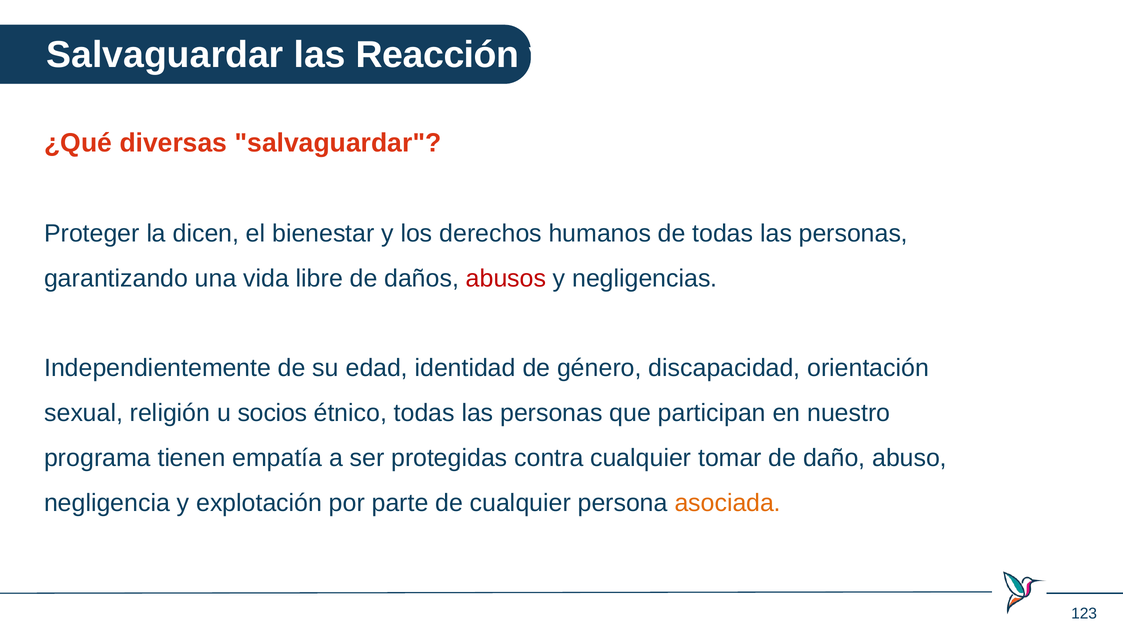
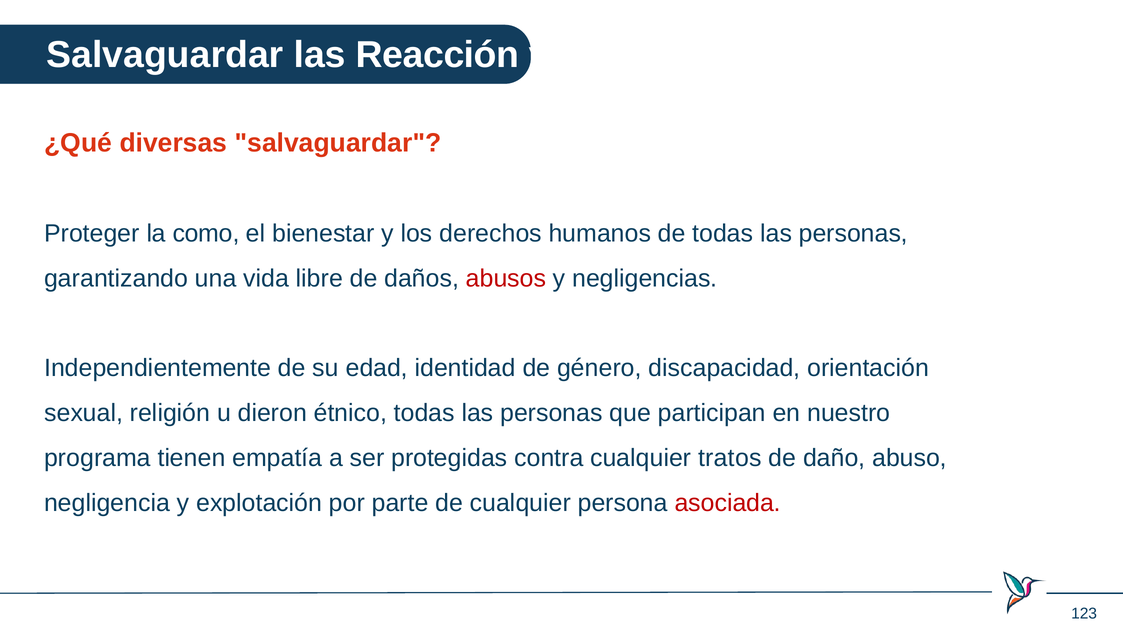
dicen: dicen -> como
socios: socios -> dieron
tomar: tomar -> tratos
asociada colour: orange -> red
